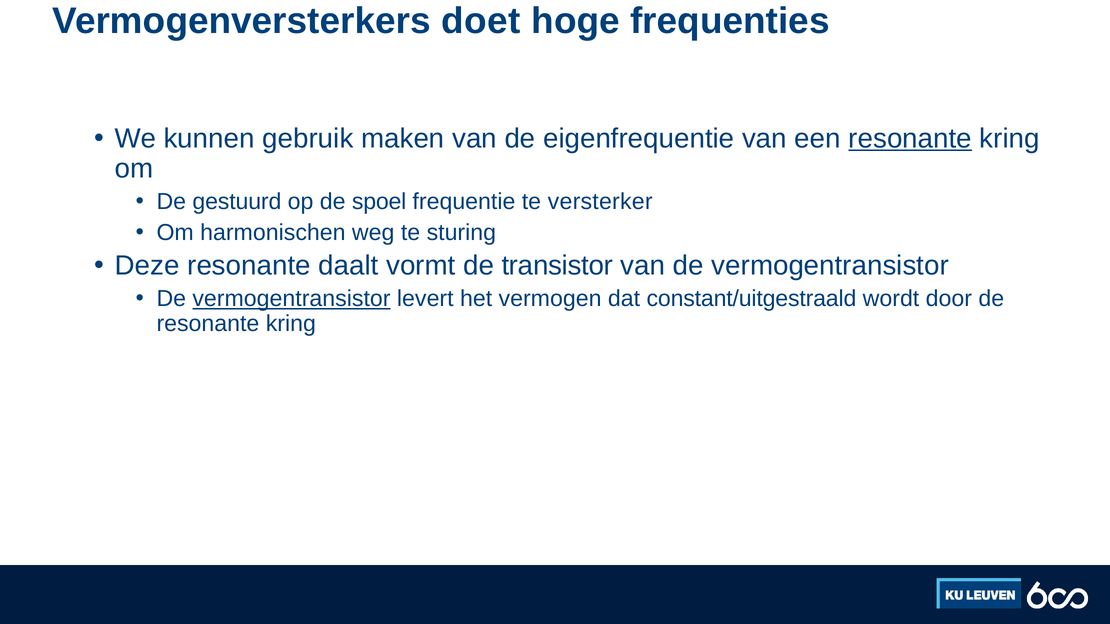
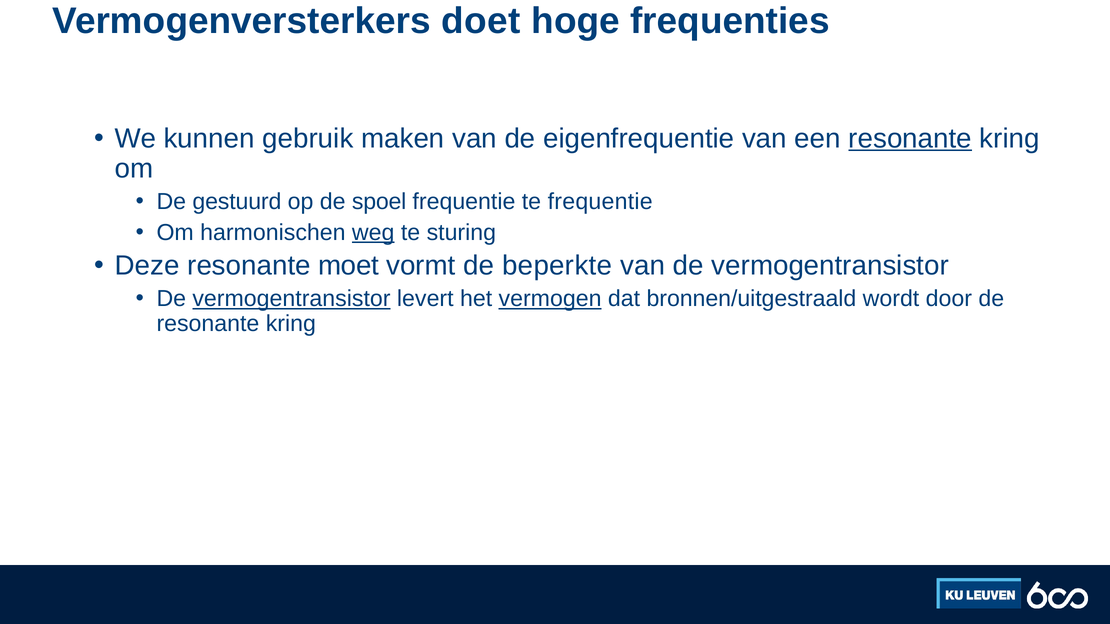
te versterker: versterker -> frequentie
weg underline: none -> present
daalt: daalt -> moet
transistor: transistor -> beperkte
vermogen underline: none -> present
constant/uitgestraald: constant/uitgestraald -> bronnen/uitgestraald
